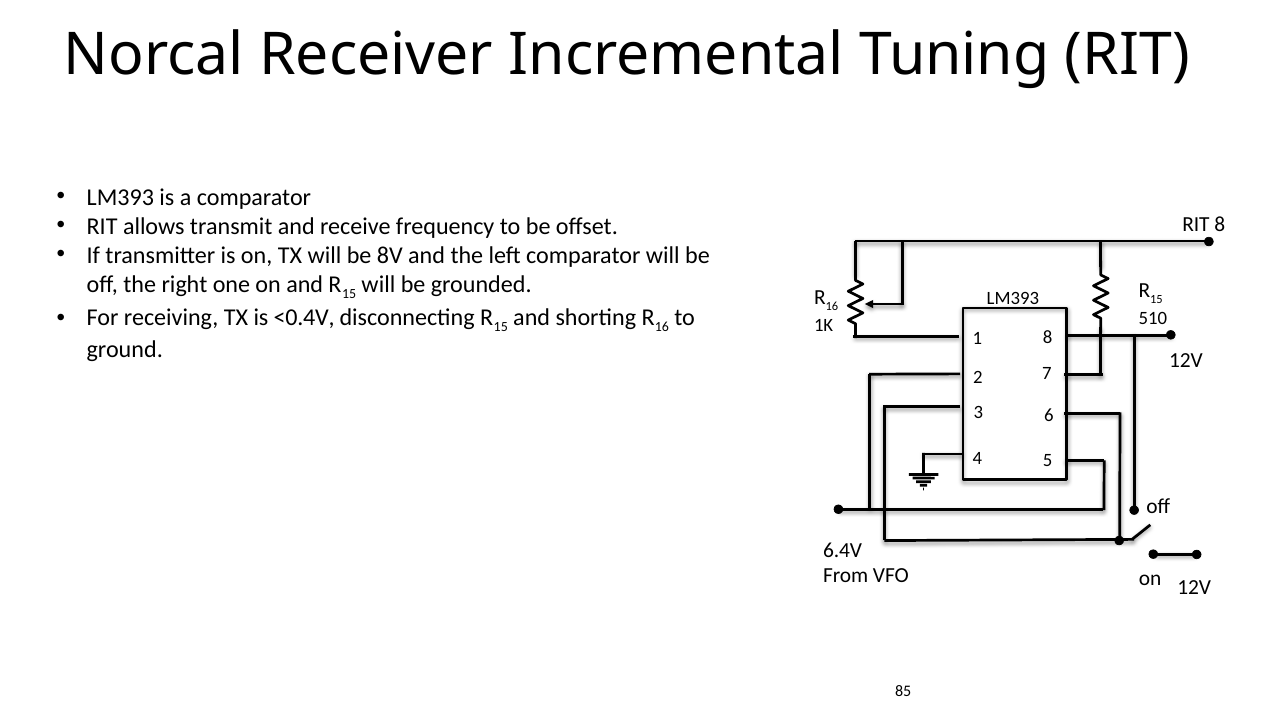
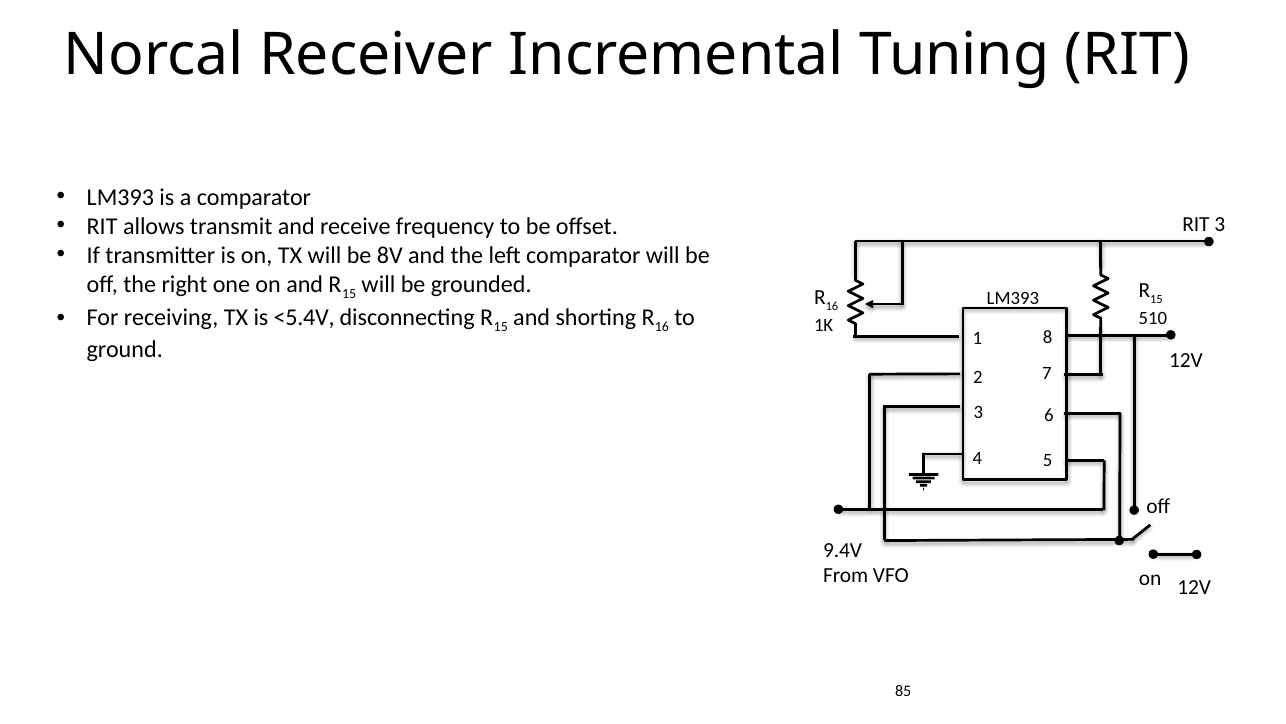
RIT 8: 8 -> 3
<0.4V: <0.4V -> <5.4V
6.4V: 6.4V -> 9.4V
